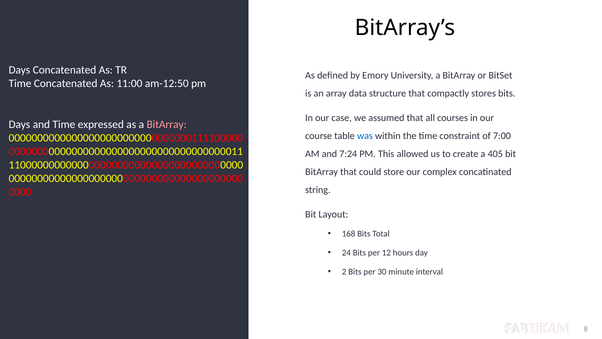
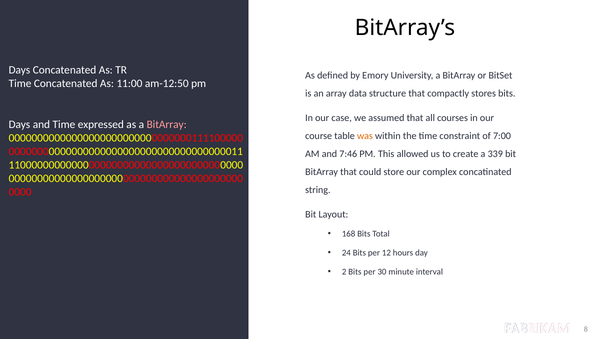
was colour: blue -> orange
7:24: 7:24 -> 7:46
405: 405 -> 339
